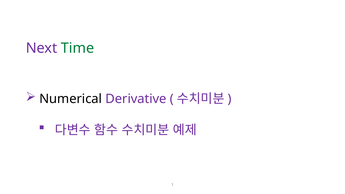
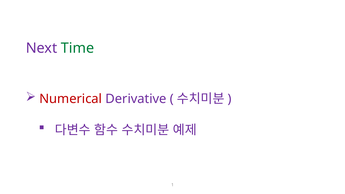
Numerical colour: black -> red
